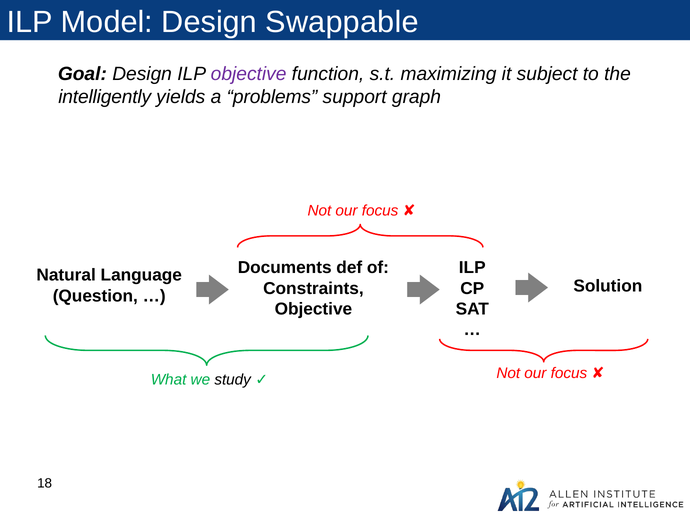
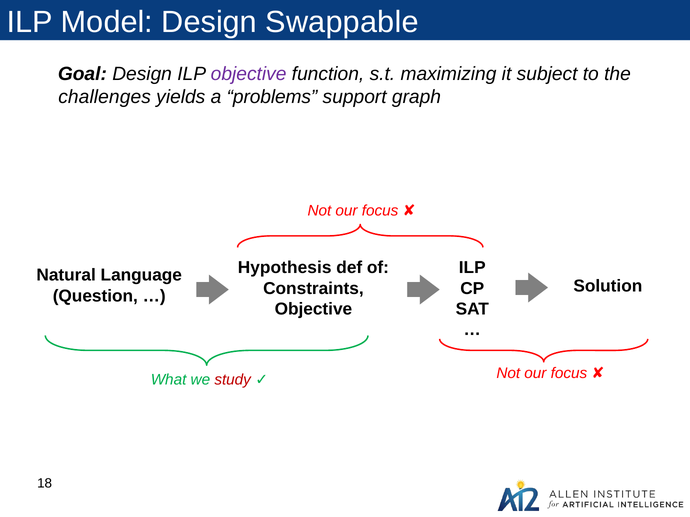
intelligently: intelligently -> challenges
Documents: Documents -> Hypothesis
study colour: black -> red
